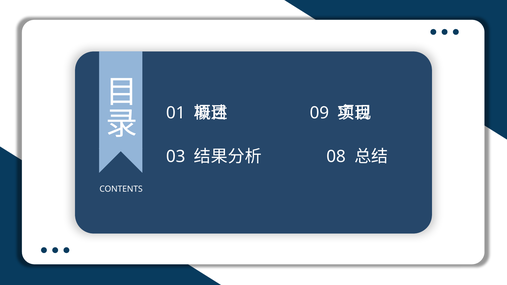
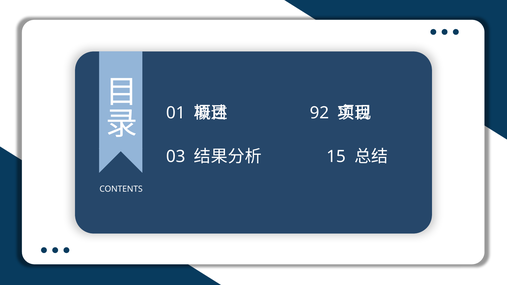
09: 09 -> 92
08: 08 -> 15
